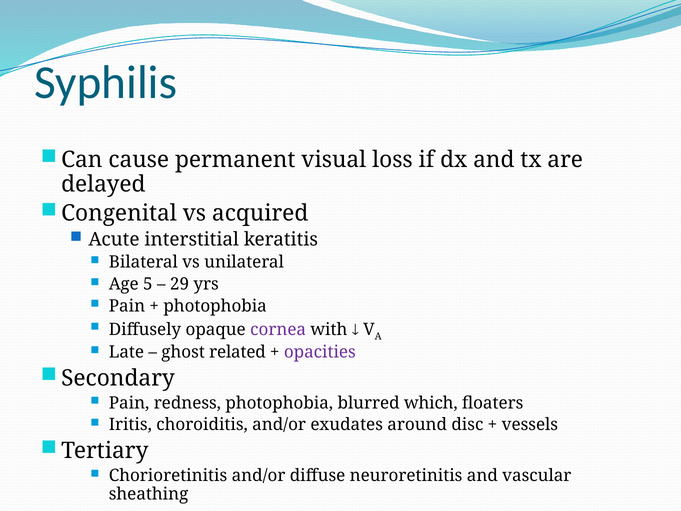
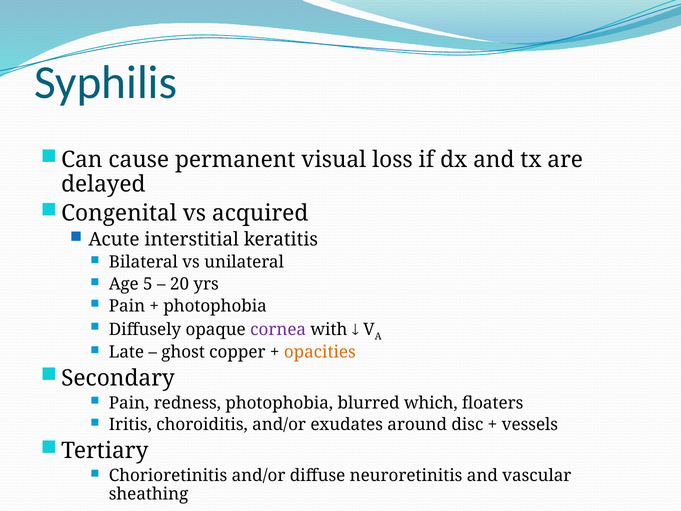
29: 29 -> 20
related: related -> copper
opacities colour: purple -> orange
